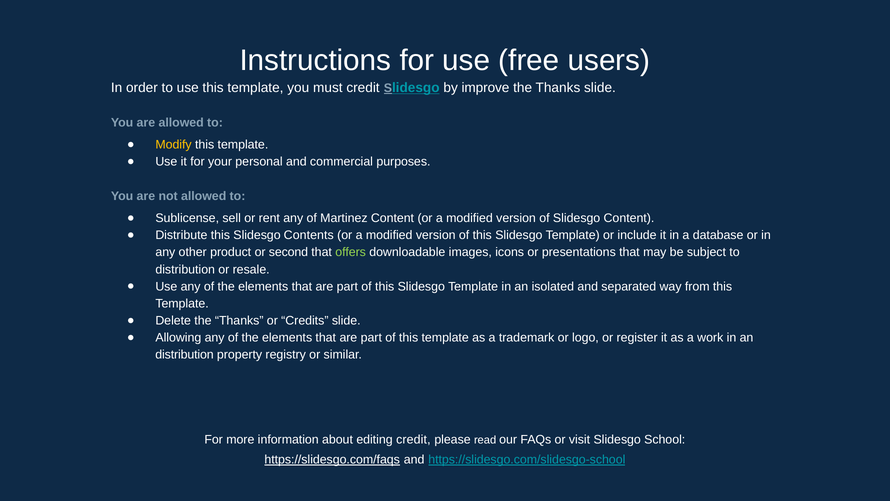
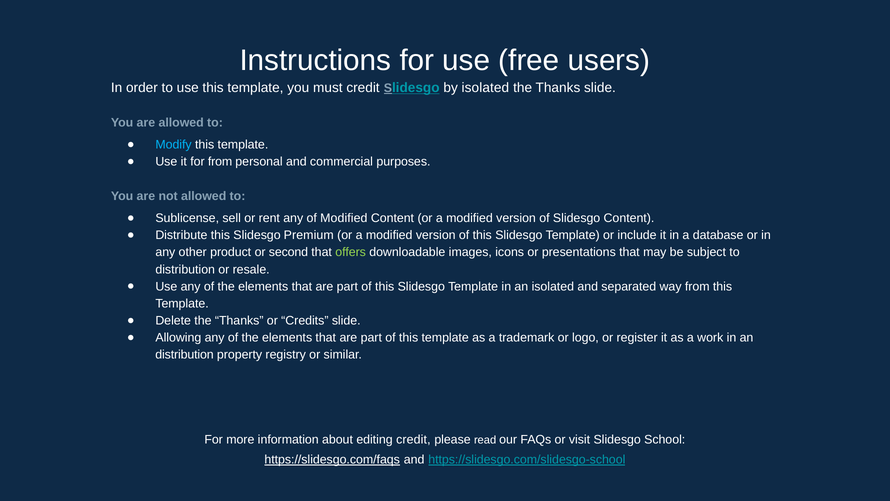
by improve: improve -> isolated
Modify colour: yellow -> light blue
for your: your -> from
of Martinez: Martinez -> Modified
Contents: Contents -> Premium
